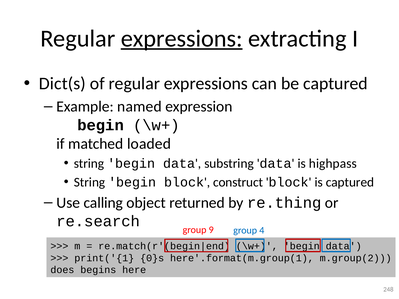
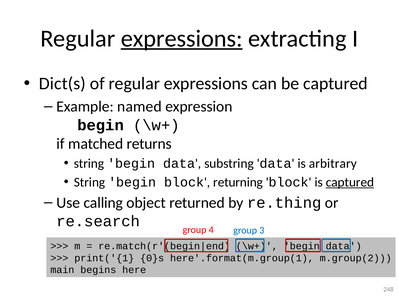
loaded: loaded -> returns
highpass: highpass -> arbitrary
construct: construct -> returning
captured at (350, 182) underline: none -> present
9: 9 -> 4
4: 4 -> 3
does: does -> main
